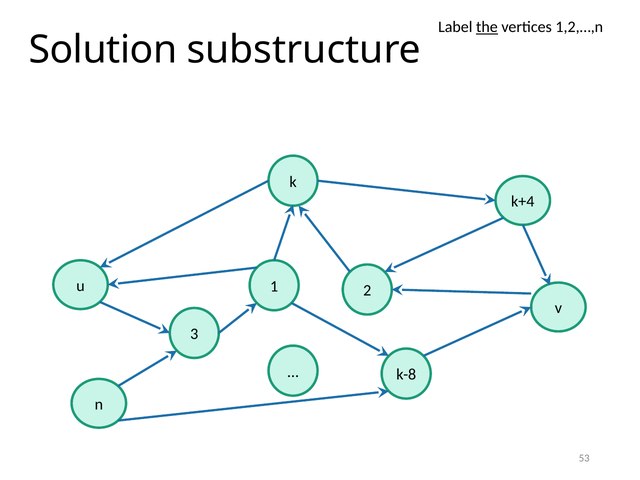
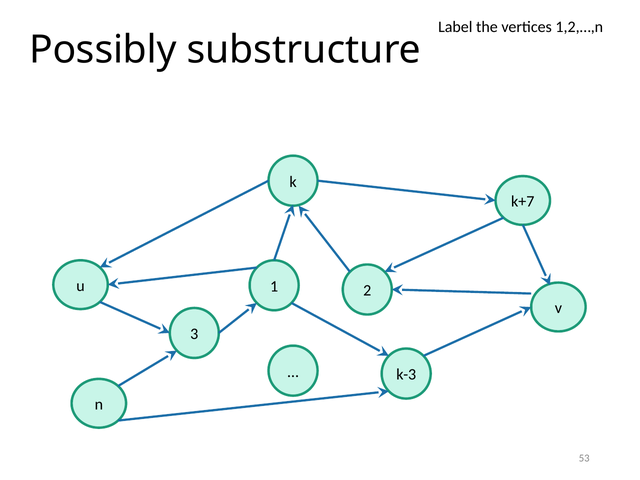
the underline: present -> none
Solution: Solution -> Possibly
k+4: k+4 -> k+7
k-8: k-8 -> k-3
